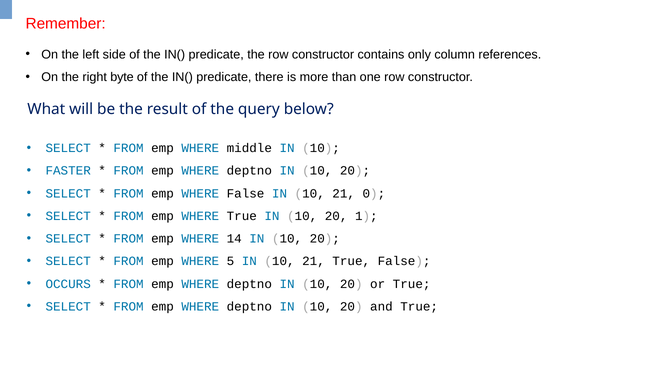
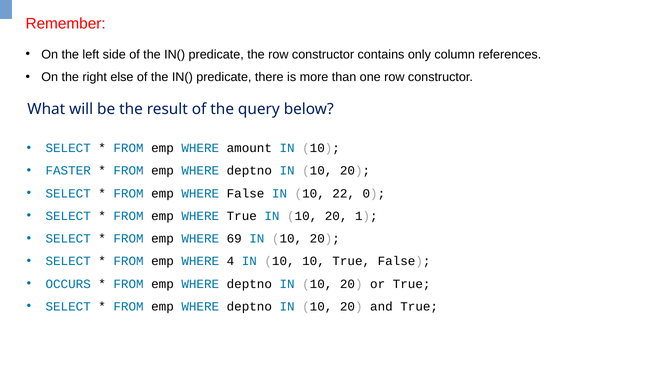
byte: byte -> else
middle: middle -> amount
False IN 10 21: 21 -> 22
14: 14 -> 69
5: 5 -> 4
21 at (313, 262): 21 -> 10
